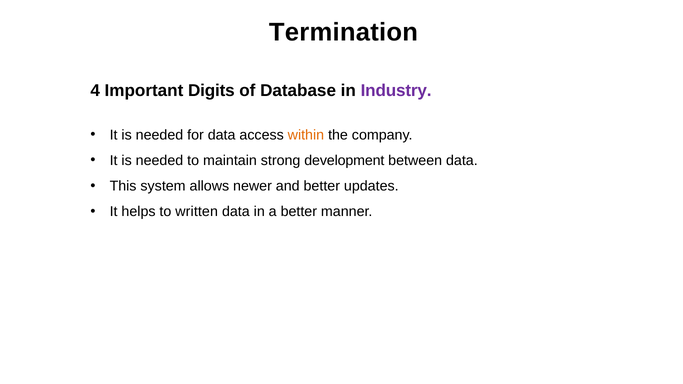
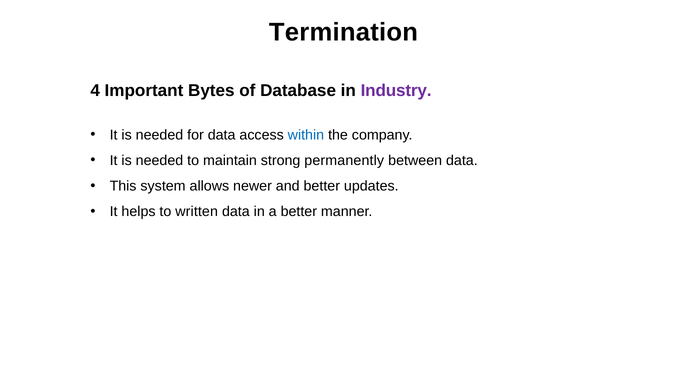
Digits: Digits -> Bytes
within colour: orange -> blue
development: development -> permanently
